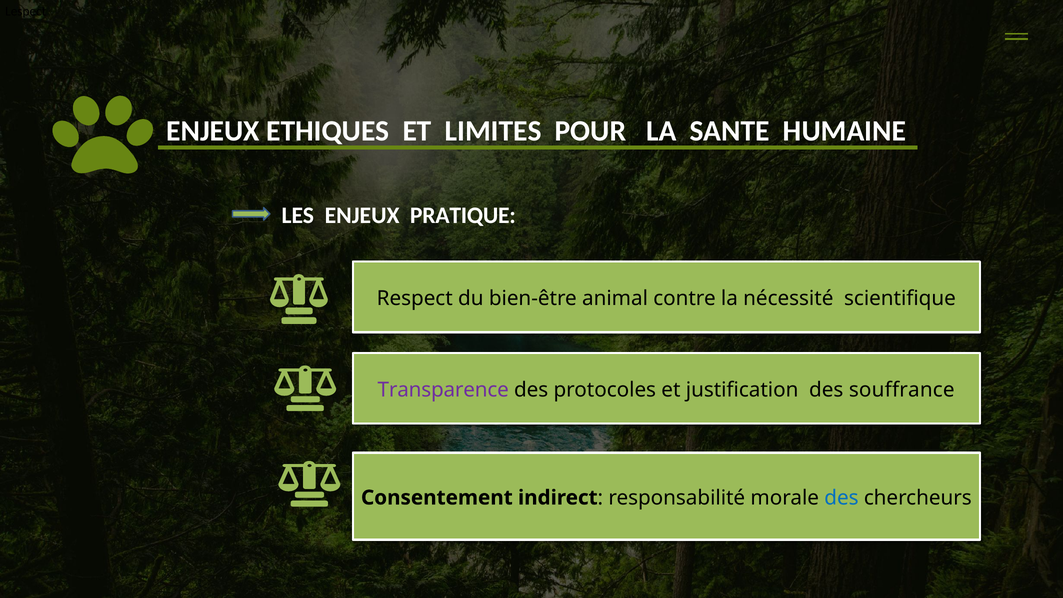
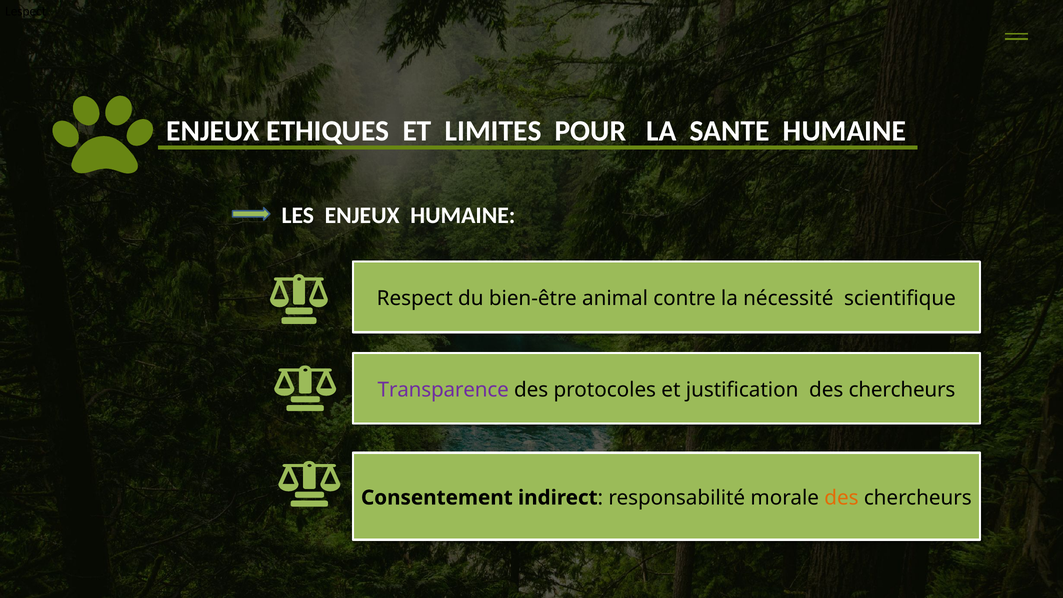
ENJEUX PRATIQUE: PRATIQUE -> HUMAINE
justification des souffrance: souffrance -> chercheurs
des at (841, 498) colour: blue -> orange
